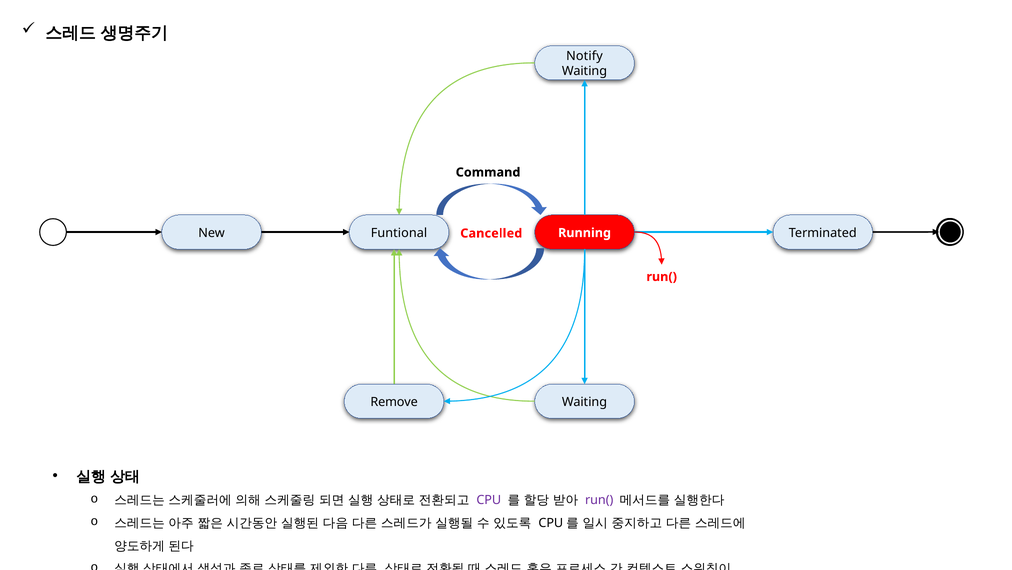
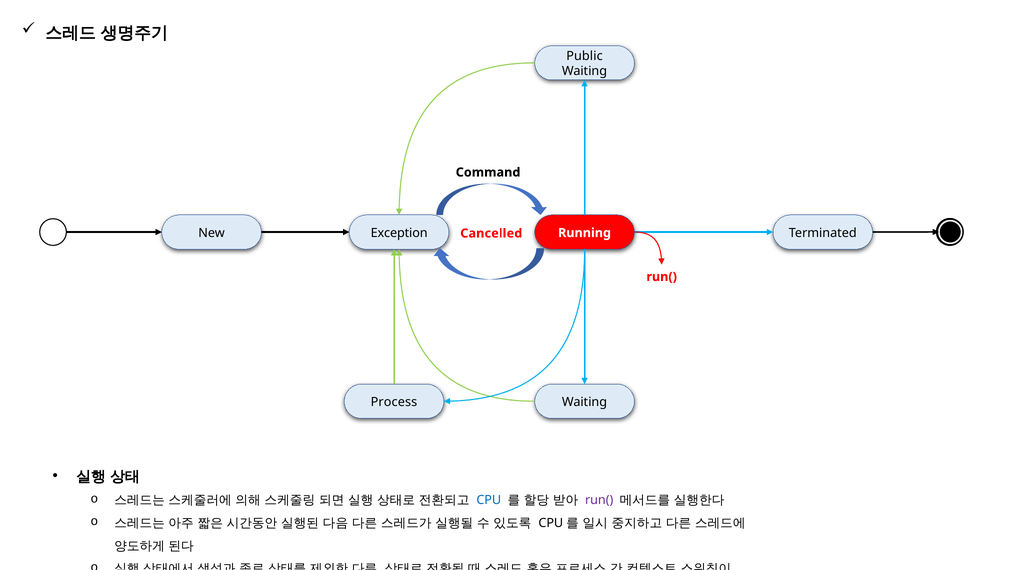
Notify: Notify -> Public
Funtional: Funtional -> Exception
Remove: Remove -> Process
CPU colour: purple -> blue
